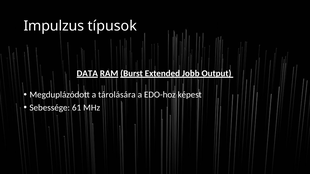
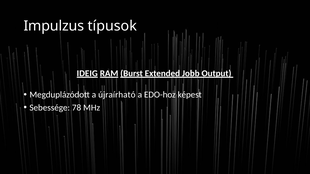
DATA: DATA -> IDEIG
tárolására: tárolására -> újraírható
61: 61 -> 78
